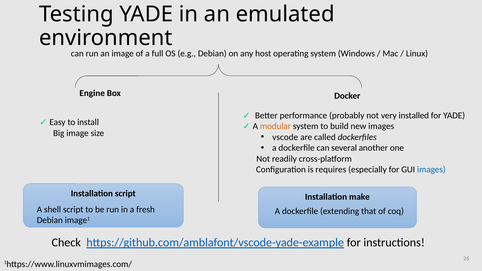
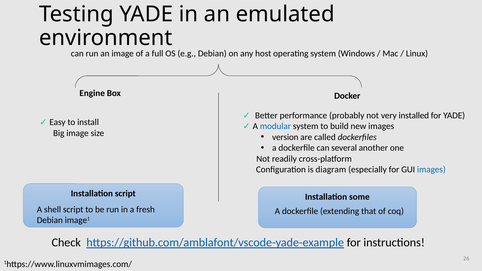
modular colour: orange -> blue
vscode: vscode -> version
requires: requires -> diagram
make: make -> some
